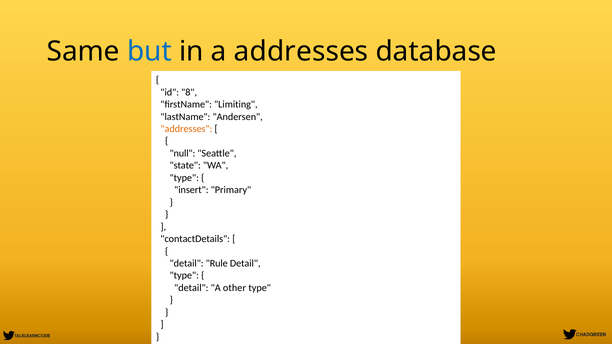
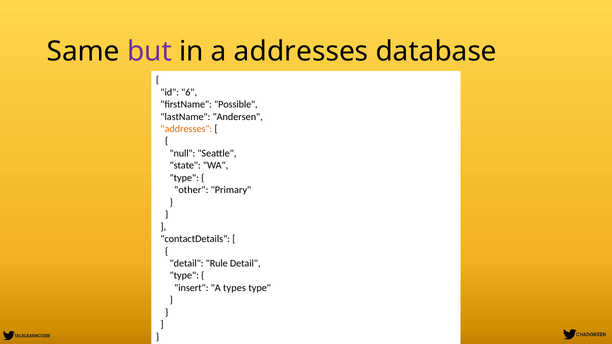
but colour: blue -> purple
8: 8 -> 6
Limiting: Limiting -> Possible
insert: insert -> other
detail at (191, 288): detail -> insert
other: other -> types
